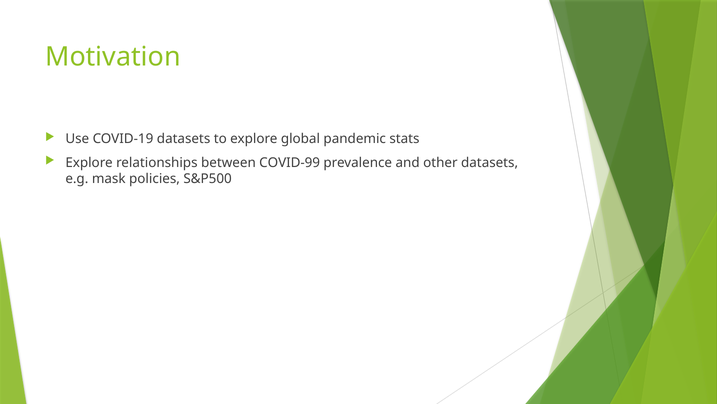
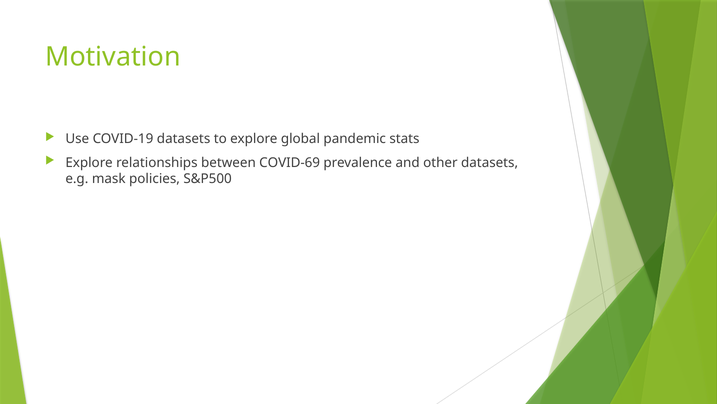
COVID-99: COVID-99 -> COVID-69
